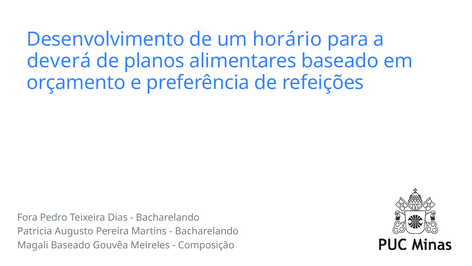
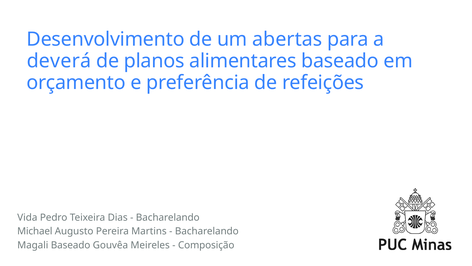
horário: horário -> abertas
Fora: Fora -> Vida
Patricia: Patricia -> Michael
